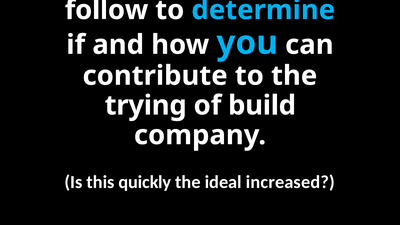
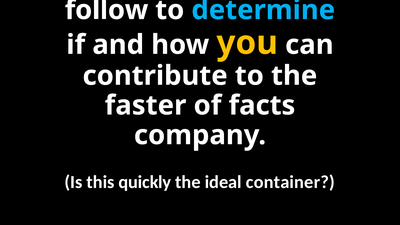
you colour: light blue -> yellow
trying: trying -> faster
build: build -> facts
increased: increased -> container
